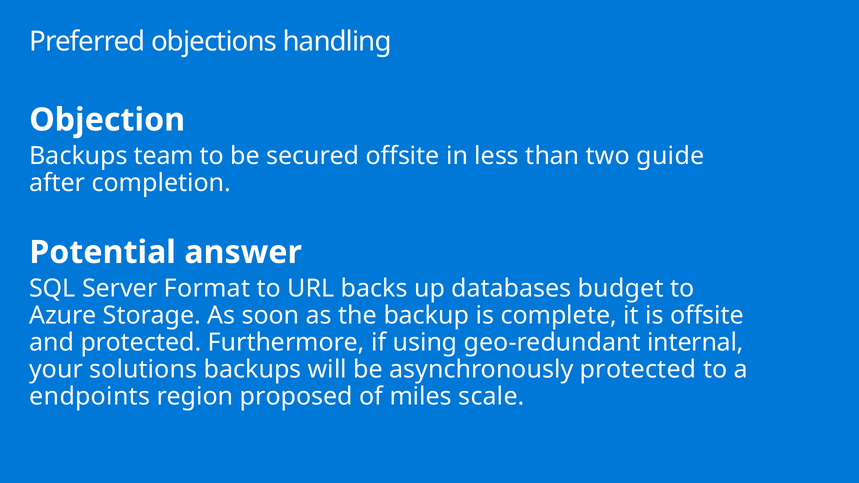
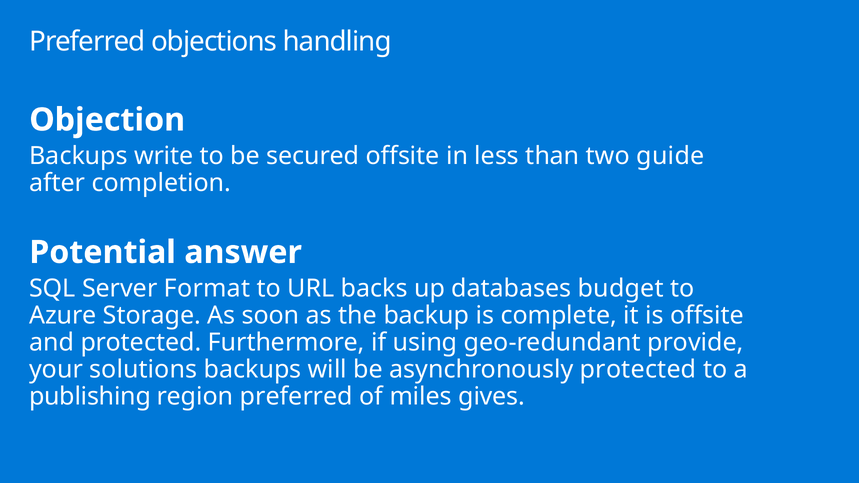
team: team -> write
internal: internal -> provide
endpoints: endpoints -> publishing
region proposed: proposed -> preferred
scale: scale -> gives
